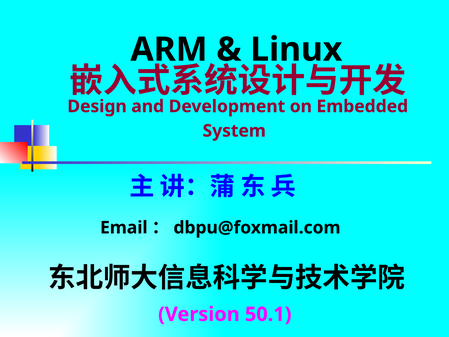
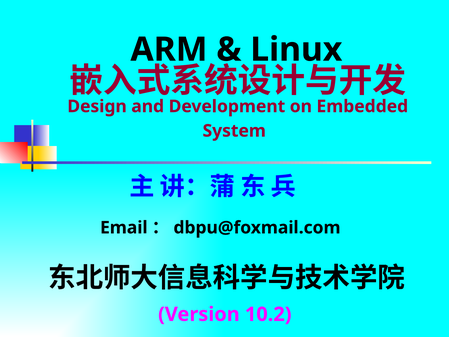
50.1: 50.1 -> 10.2
